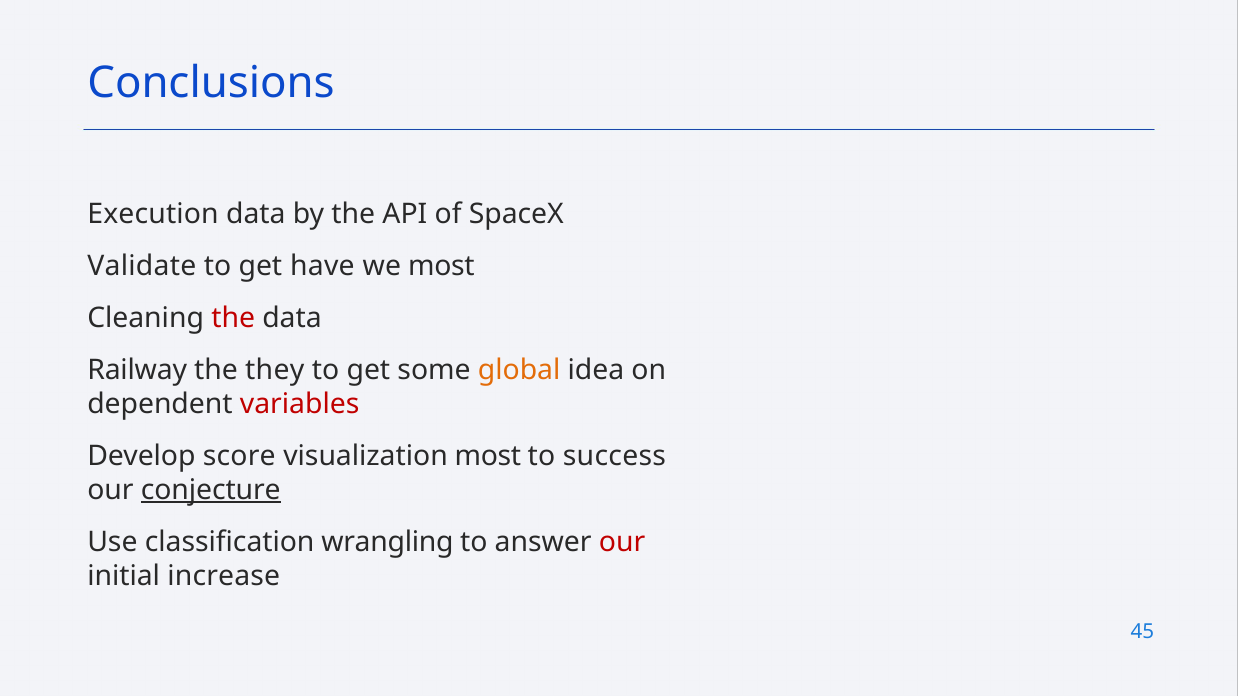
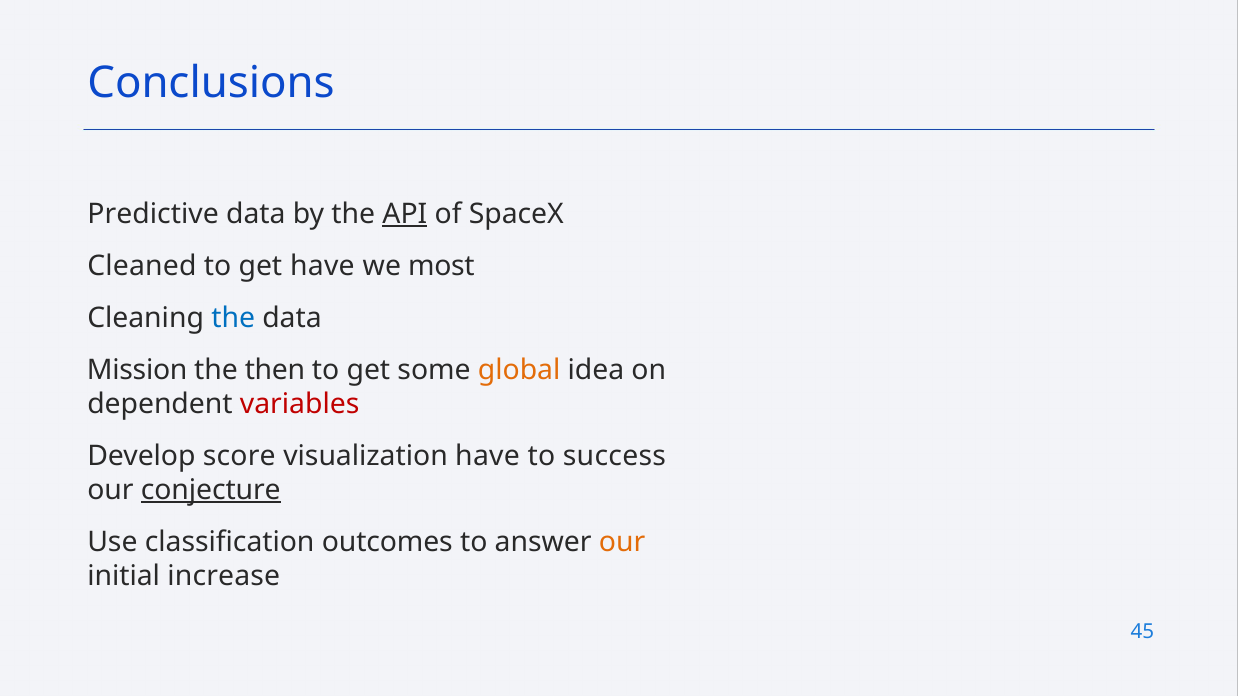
Execution: Execution -> Predictive
API underline: none -> present
Validate: Validate -> Cleaned
the at (233, 318) colour: red -> blue
Railway: Railway -> Mission
they: they -> then
visualization most: most -> have
wrangling: wrangling -> outcomes
our at (622, 542) colour: red -> orange
